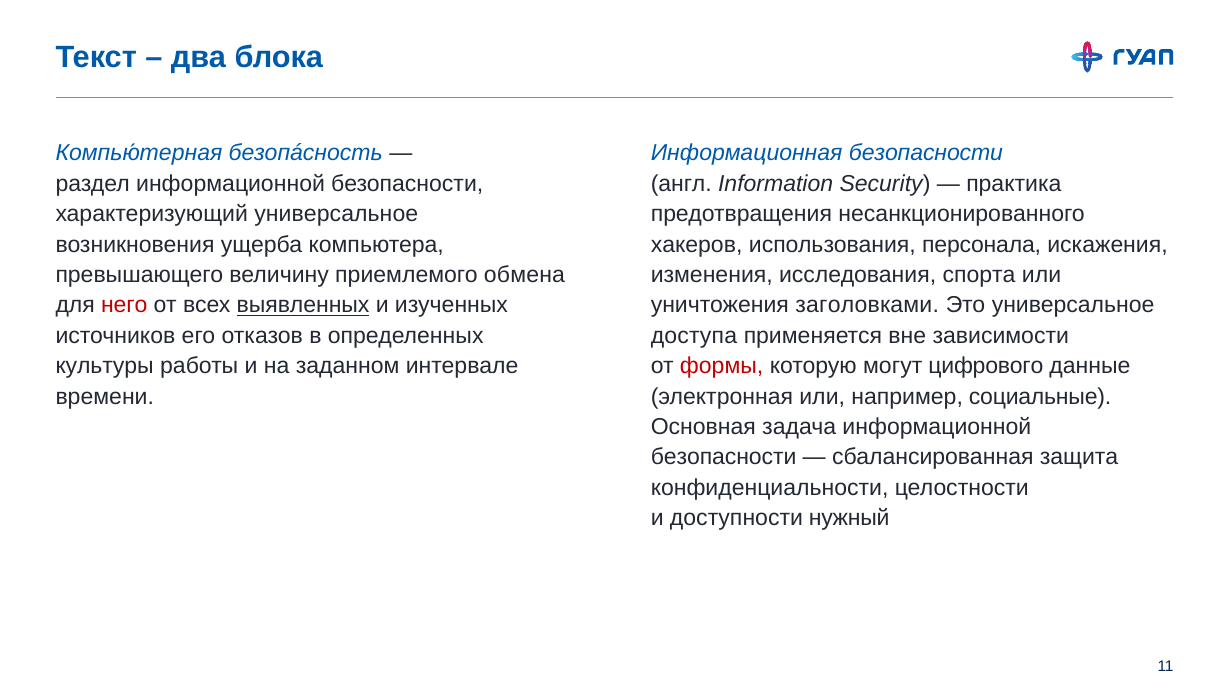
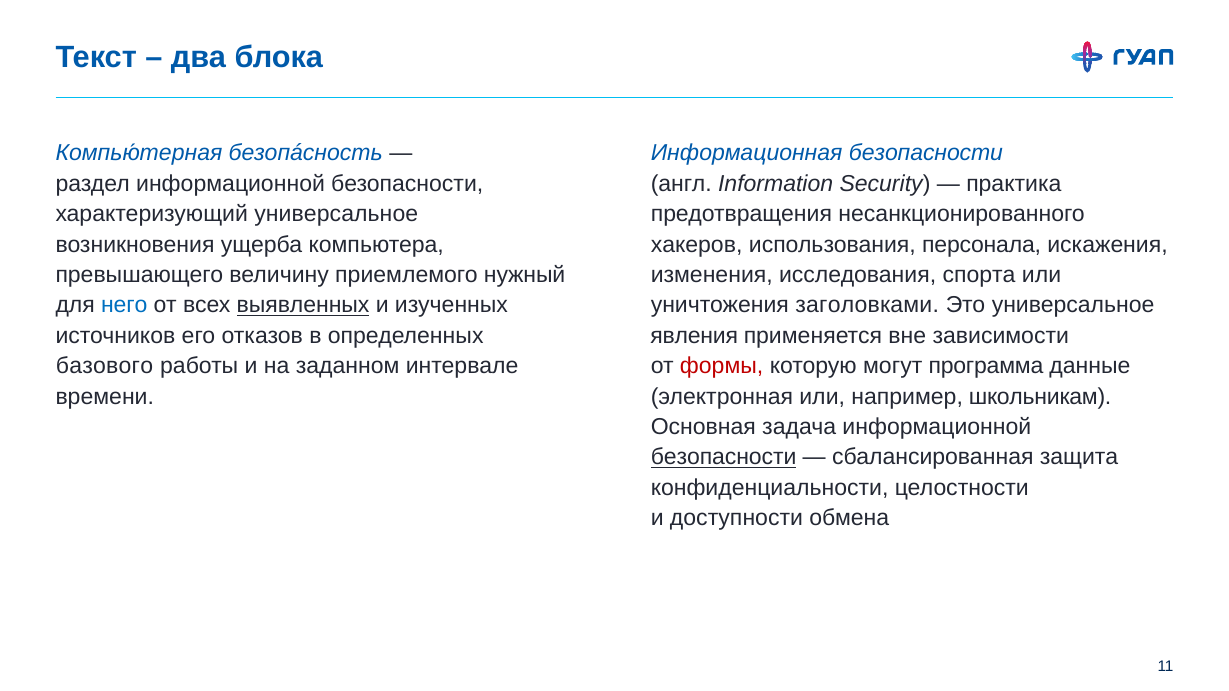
обмена: обмена -> нужный
него colour: red -> blue
доступа: доступа -> явления
культуры: культуры -> базового
цифрового: цифрового -> программа
социальные: социальные -> школьникам
безопасности at (724, 458) underline: none -> present
нужный: нужный -> обмена
